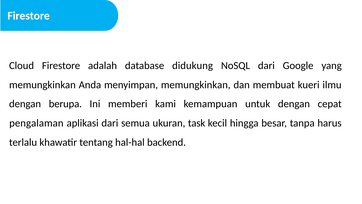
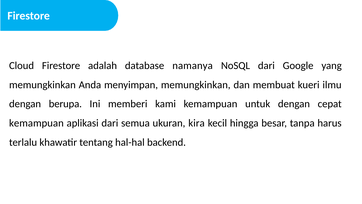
didukung: didukung -> namanya
pengalaman at (36, 123): pengalaman -> kemampuan
task: task -> kira
